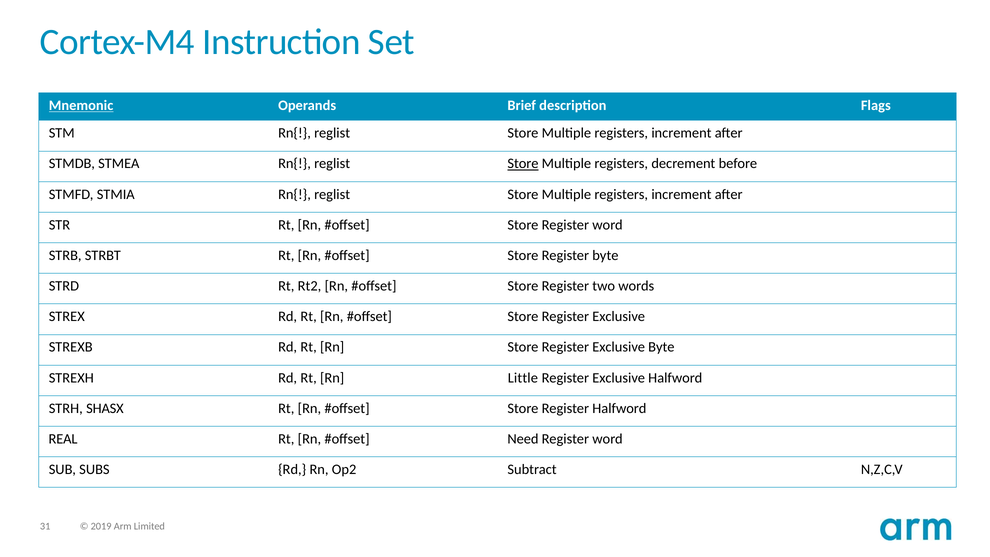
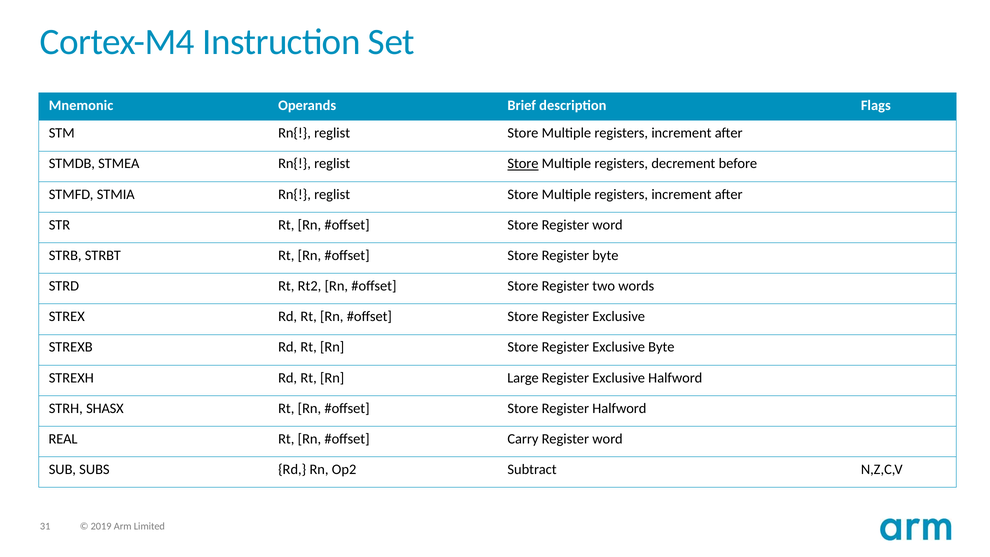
Mnemonic underline: present -> none
Little: Little -> Large
Need: Need -> Carry
